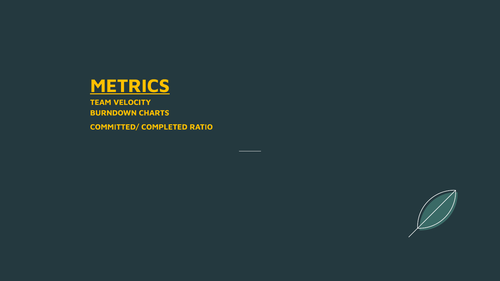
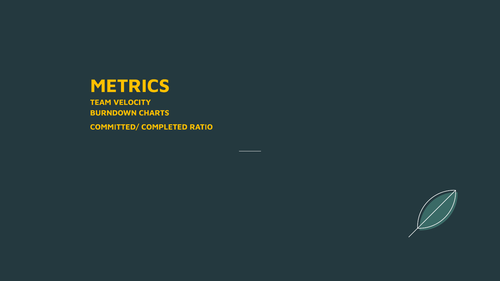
METRICS underline: present -> none
